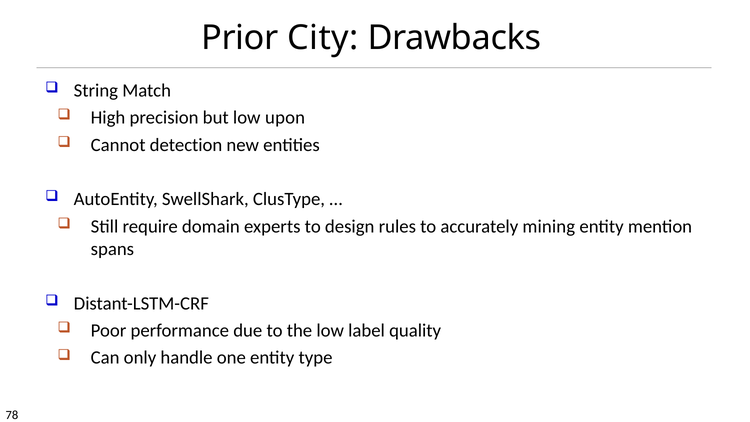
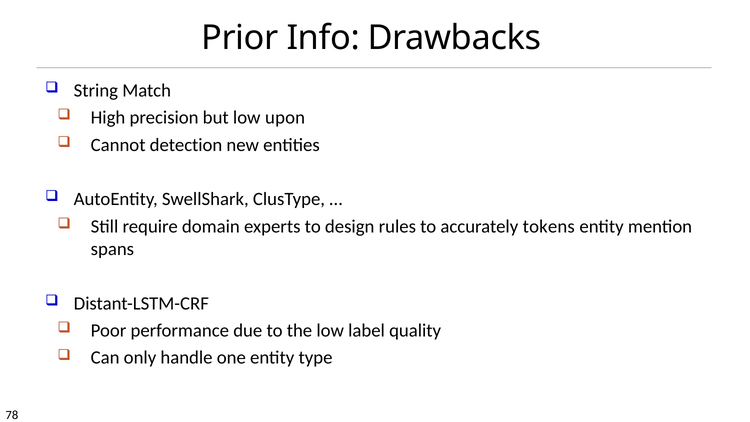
City: City -> Info
mining: mining -> tokens
